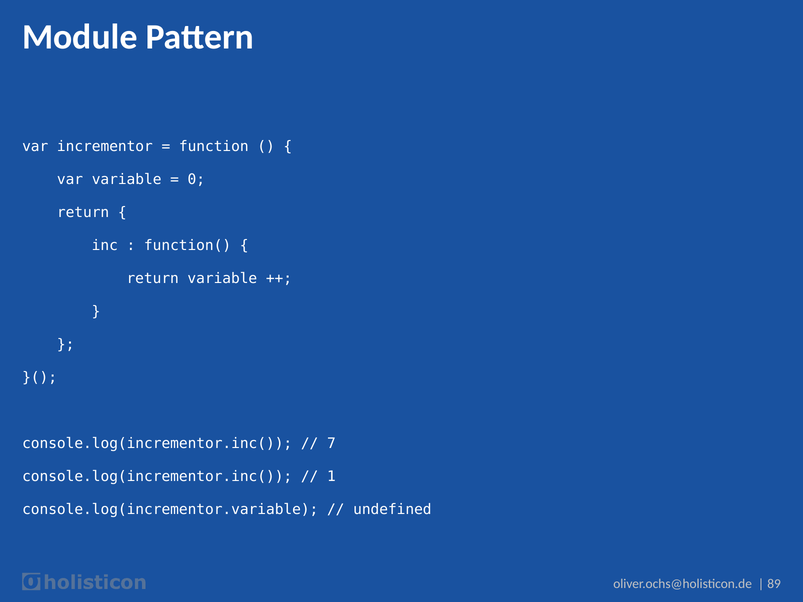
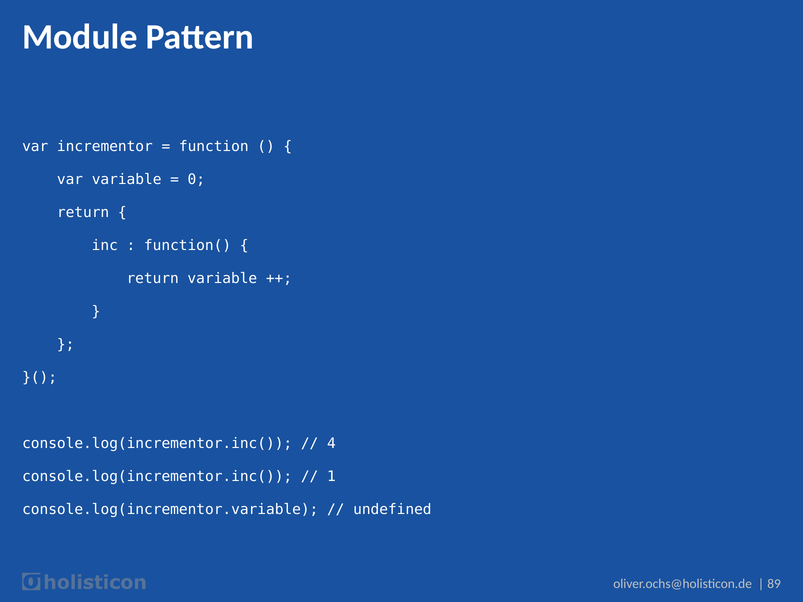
7: 7 -> 4
